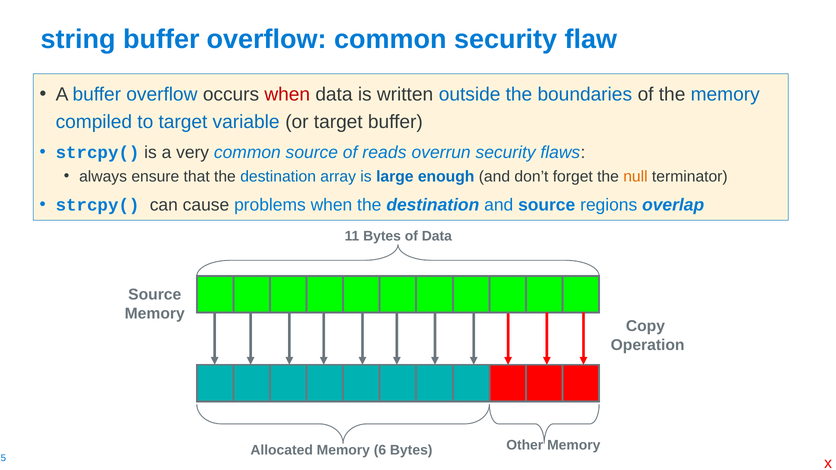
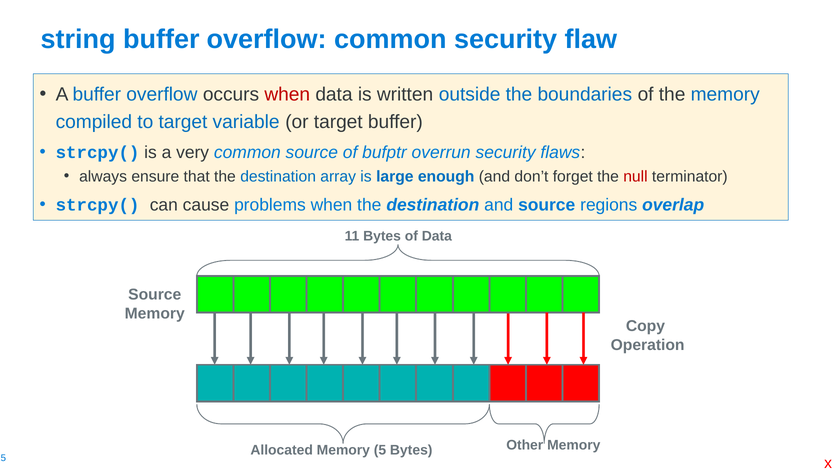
reads: reads -> bufptr
null colour: orange -> red
6: 6 -> 5
